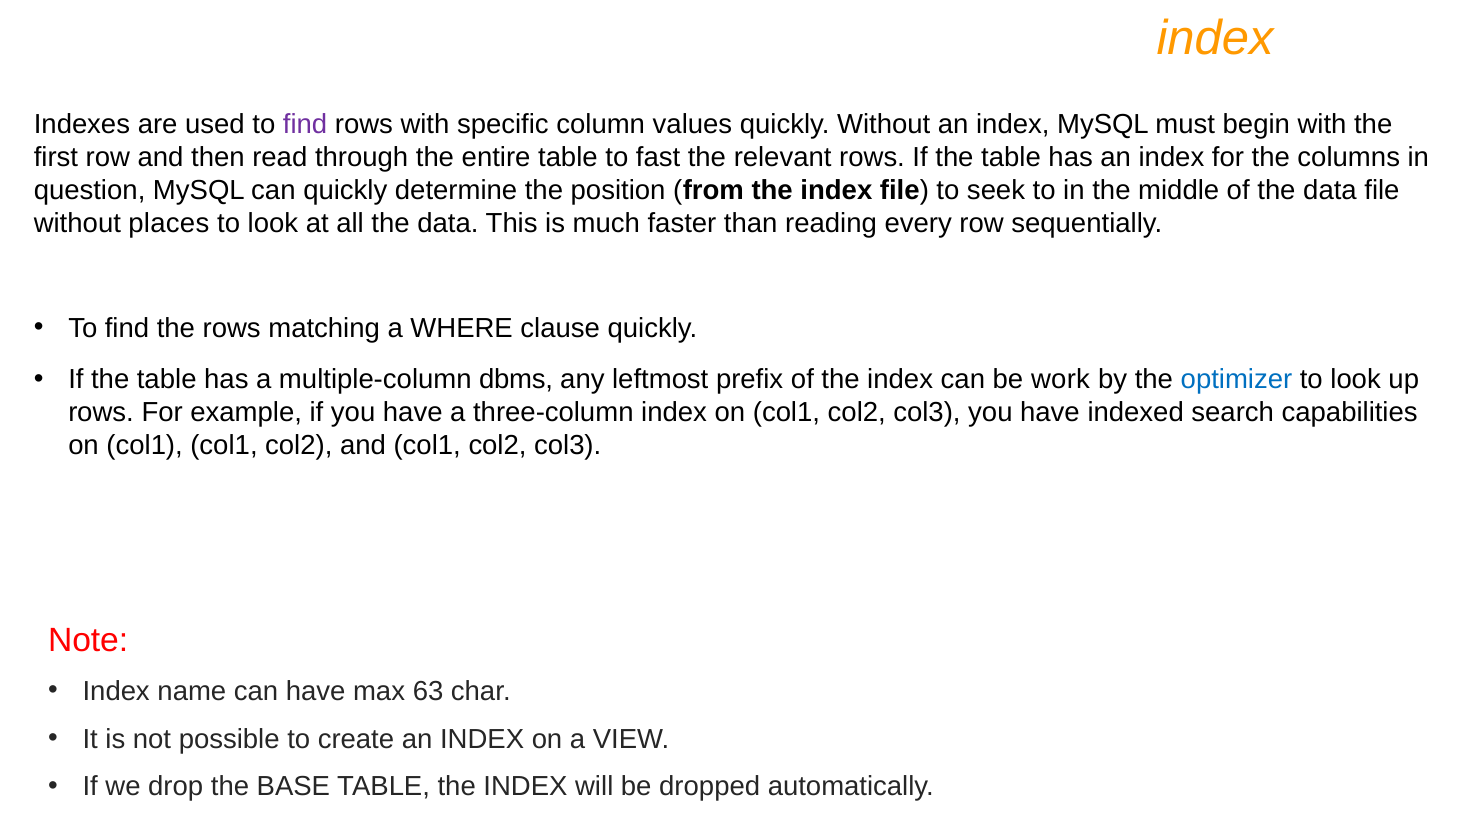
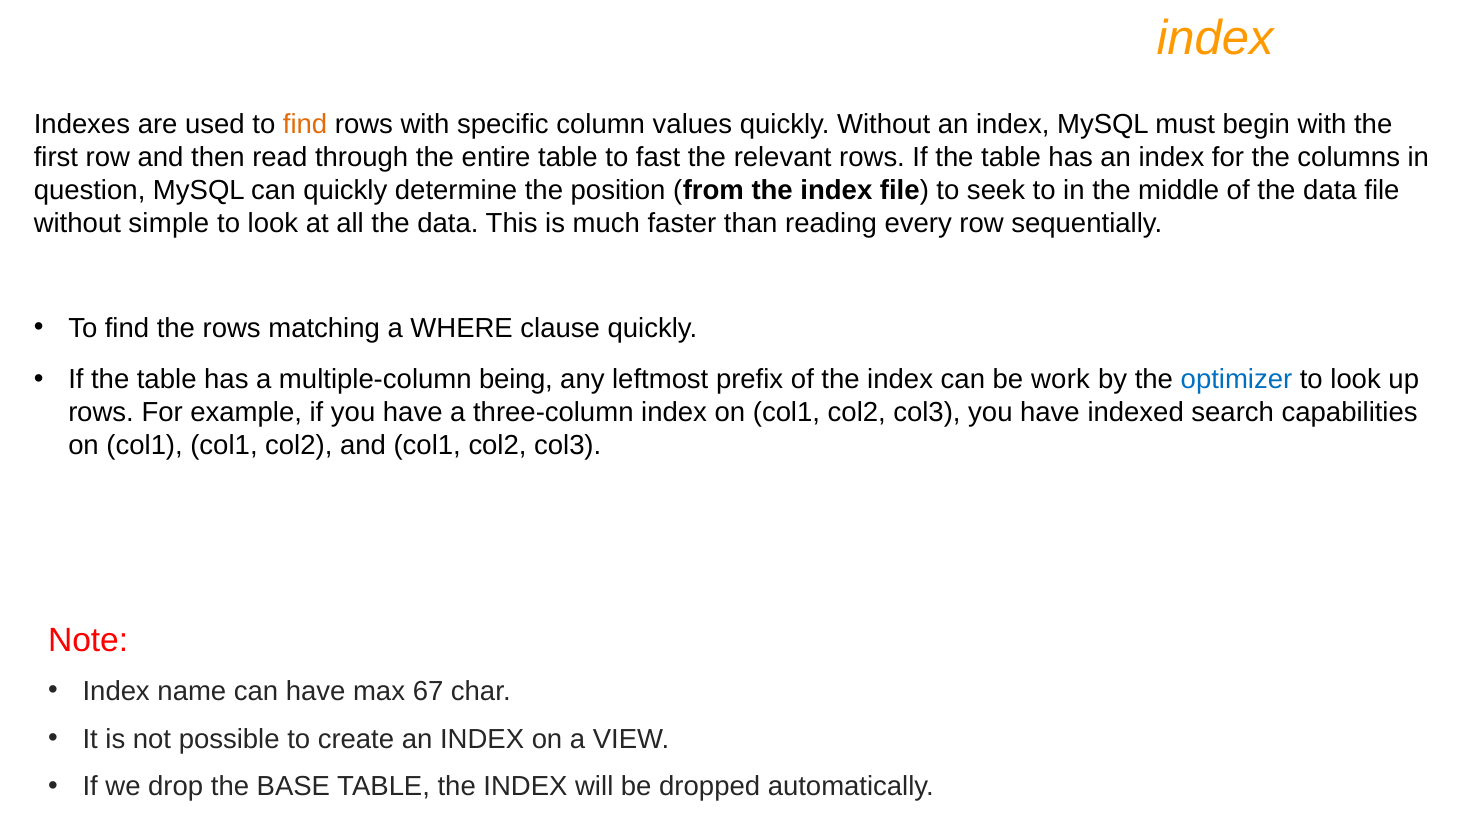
find at (305, 125) colour: purple -> orange
places: places -> simple
dbms: dbms -> being
63: 63 -> 67
